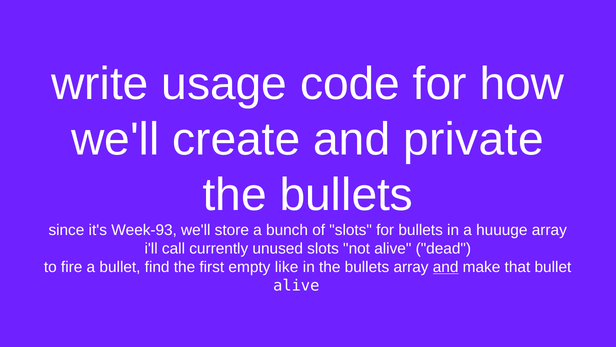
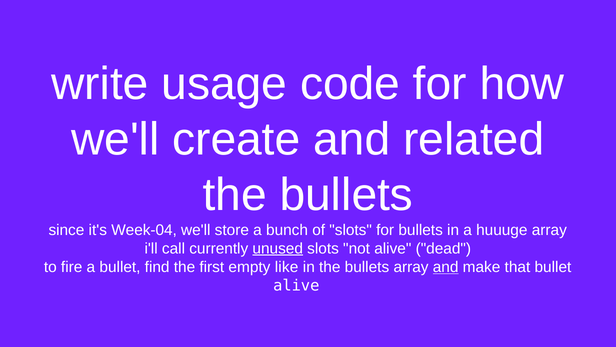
private: private -> related
Week-93: Week-93 -> Week-04
unused underline: none -> present
